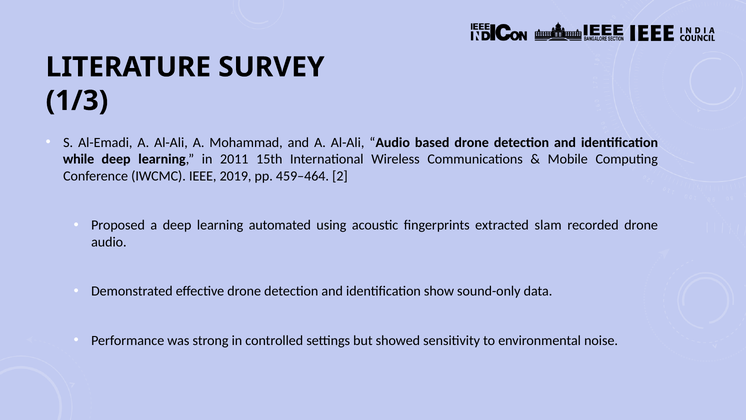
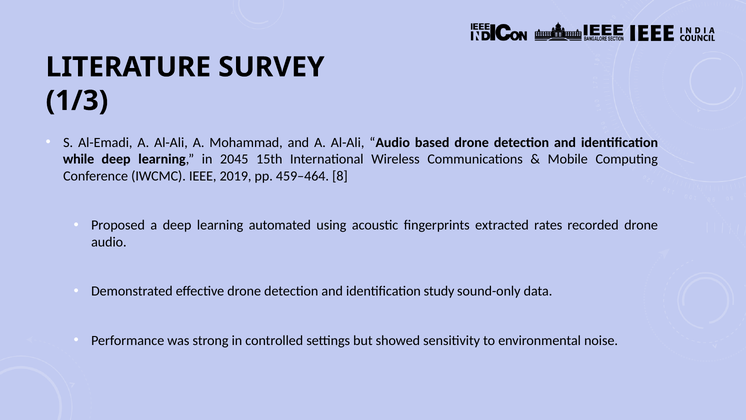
2011: 2011 -> 2045
2: 2 -> 8
slam: slam -> rates
show: show -> study
